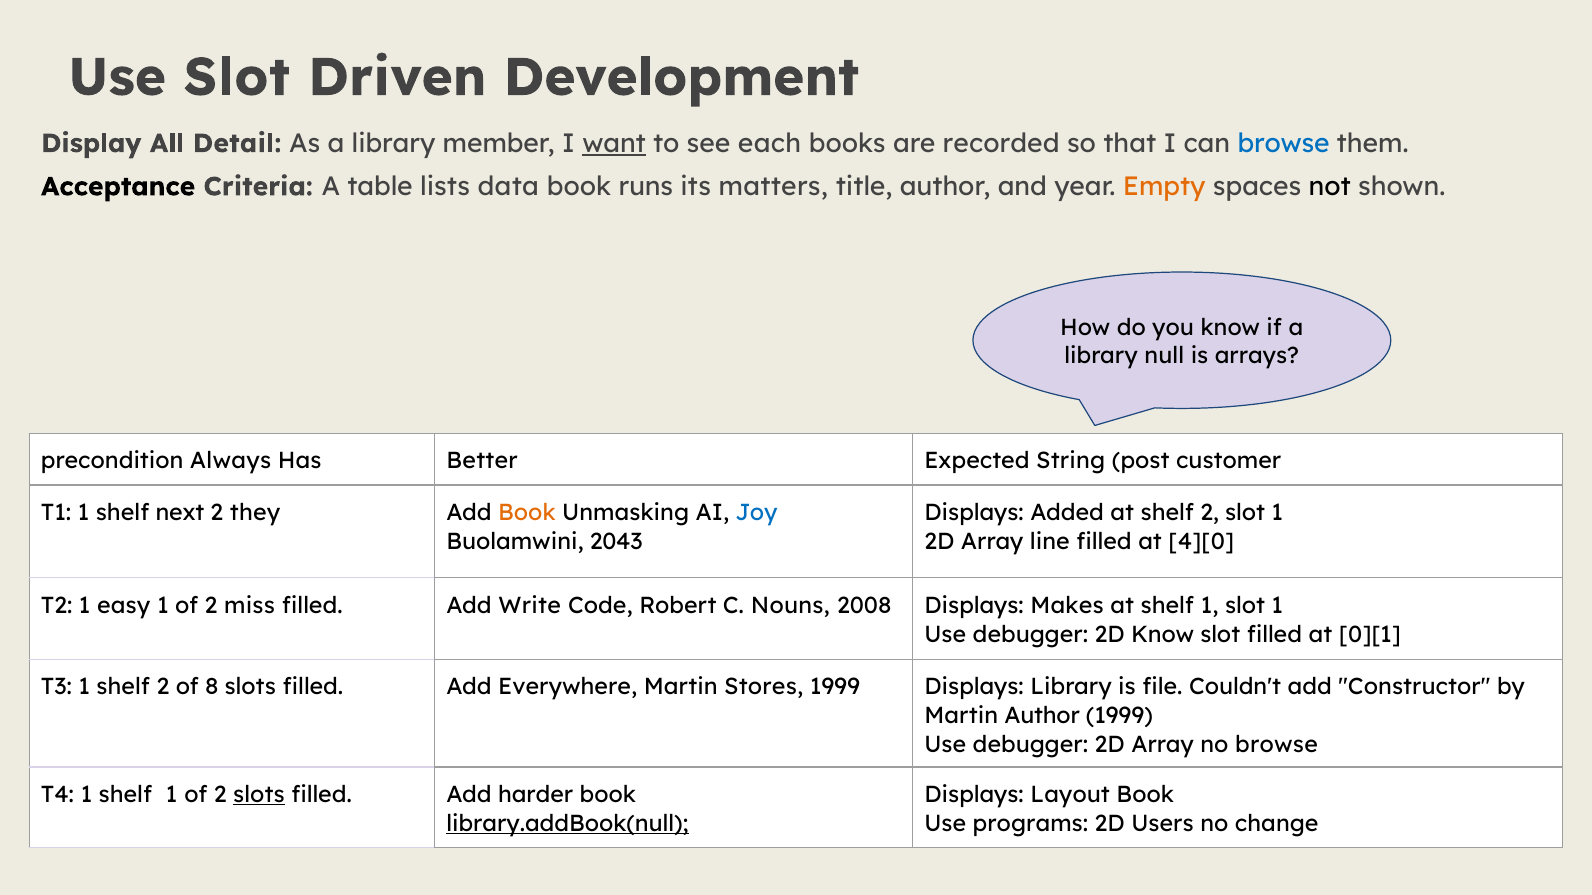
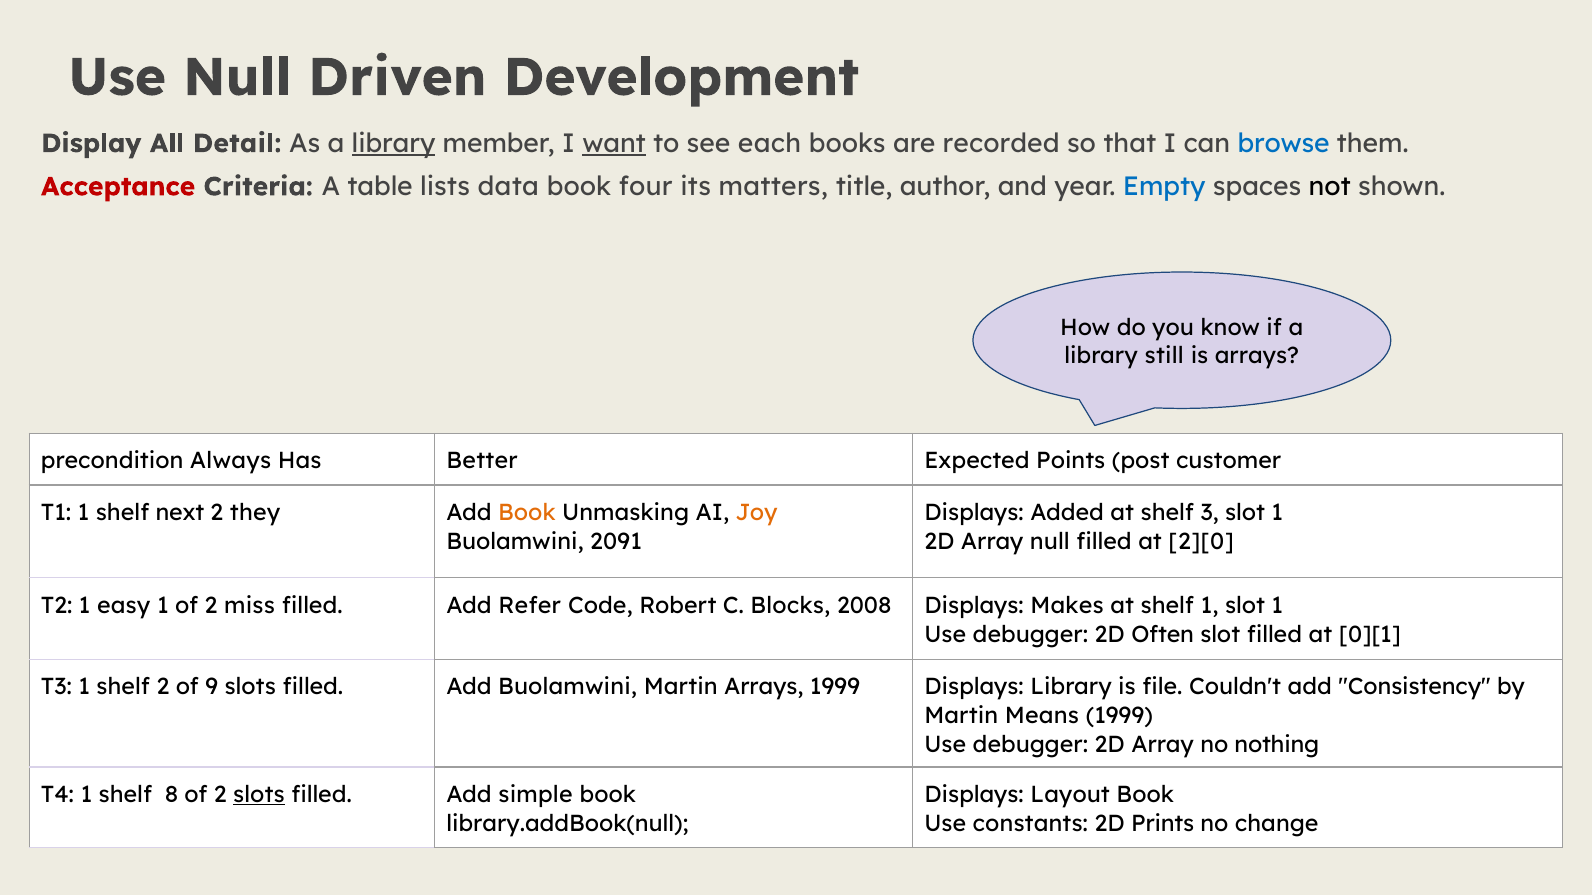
Use Slot: Slot -> Null
library at (394, 144) underline: none -> present
Acceptance colour: black -> red
runs: runs -> four
Empty colour: orange -> blue
null: null -> still
String: String -> Points
Joy colour: blue -> orange
at shelf 2: 2 -> 3
2043: 2043 -> 2091
Array line: line -> null
4][0: 4][0 -> 2][0
Write: Write -> Refer
Nouns: Nouns -> Blocks
2D Know: Know -> Often
8: 8 -> 9
Add Everywhere: Everywhere -> Buolamwini
Martin Stores: Stores -> Arrays
Constructor: Constructor -> Consistency
Martin Author: Author -> Means
no browse: browse -> nothing
1 shelf 1: 1 -> 8
harder: harder -> simple
library.addBook(null underline: present -> none
programs: programs -> constants
Users: Users -> Prints
